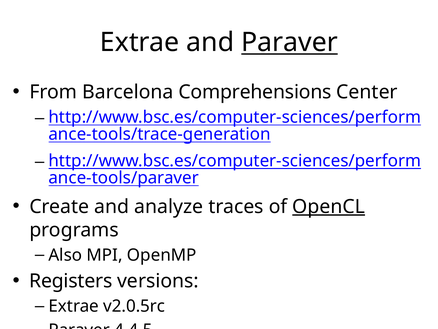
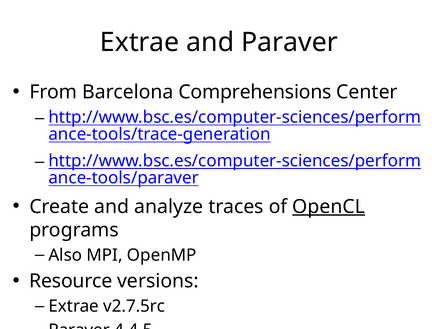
Paraver at (289, 42) underline: present -> none
Registers: Registers -> Resource
v2.0.5rc: v2.0.5rc -> v2.7.5rc
